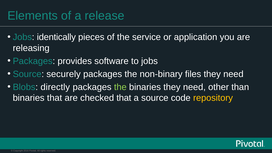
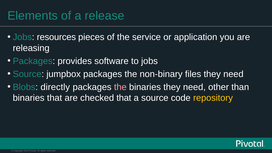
identically: identically -> resources
securely: securely -> jumpbox
the at (120, 87) colour: light green -> pink
